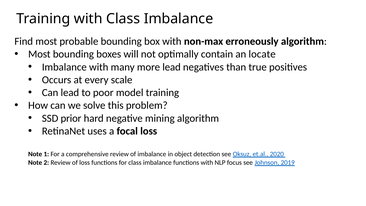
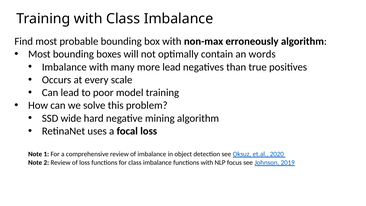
locate: locate -> words
prior: prior -> wide
